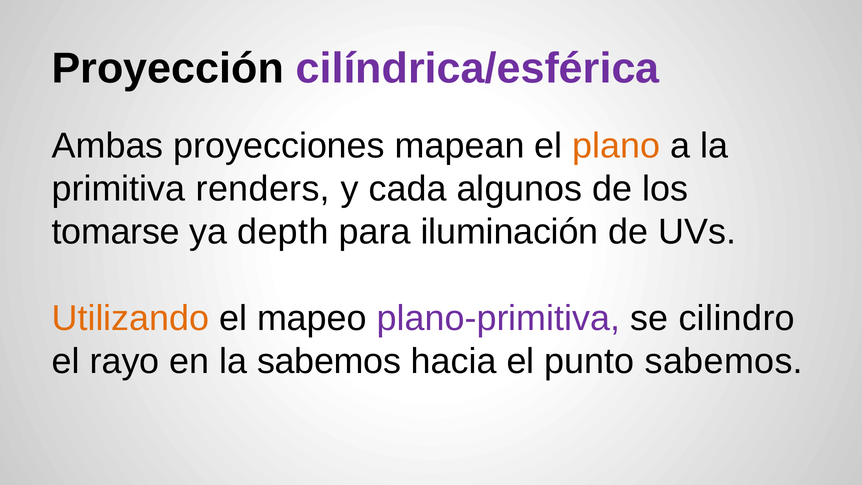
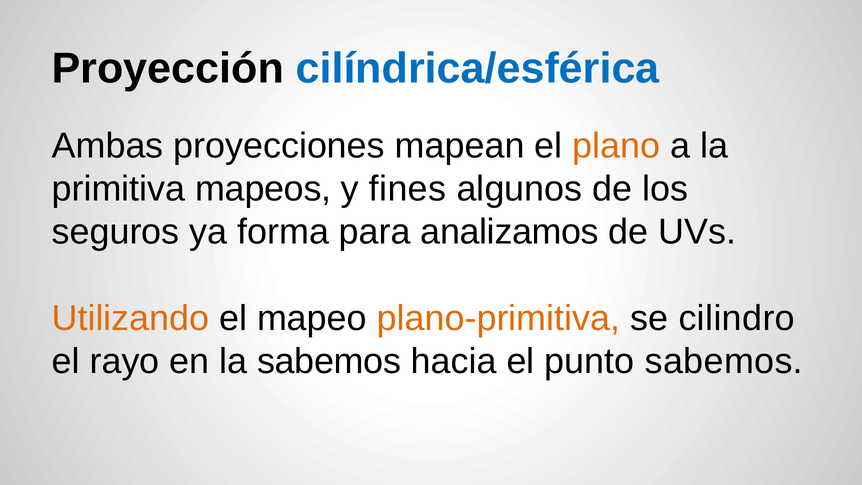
cilíndrica/esférica colour: purple -> blue
renders: renders -> mapeos
cada: cada -> fines
tomarse: tomarse -> seguros
depth: depth -> forma
iluminación: iluminación -> analizamos
plano-primitiva colour: purple -> orange
